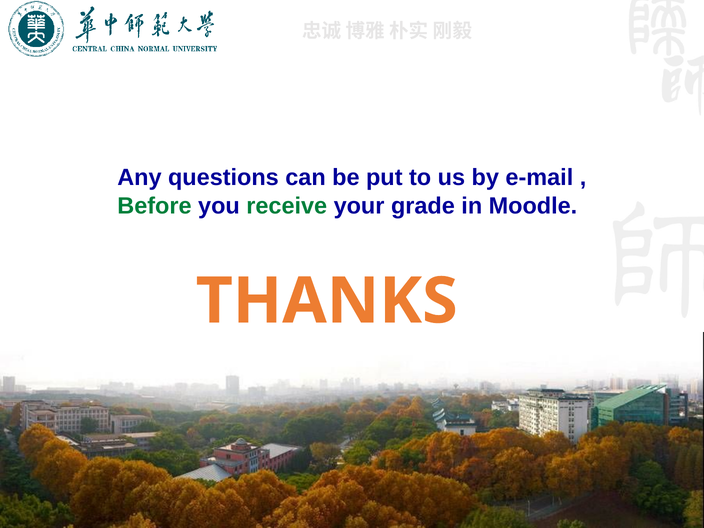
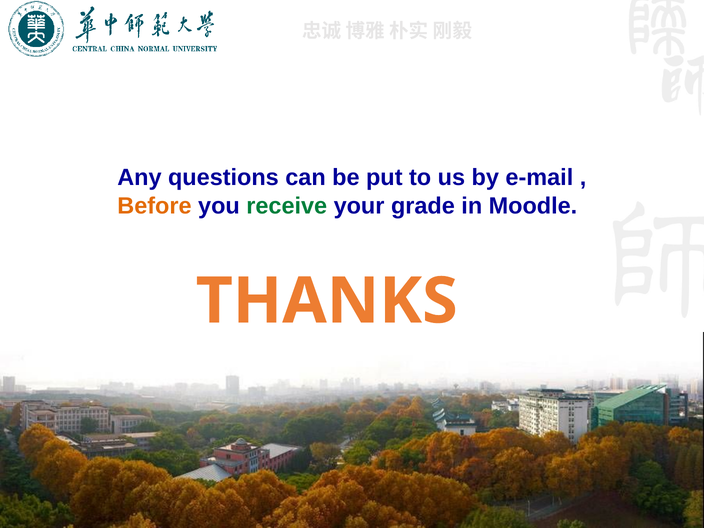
Before colour: green -> orange
